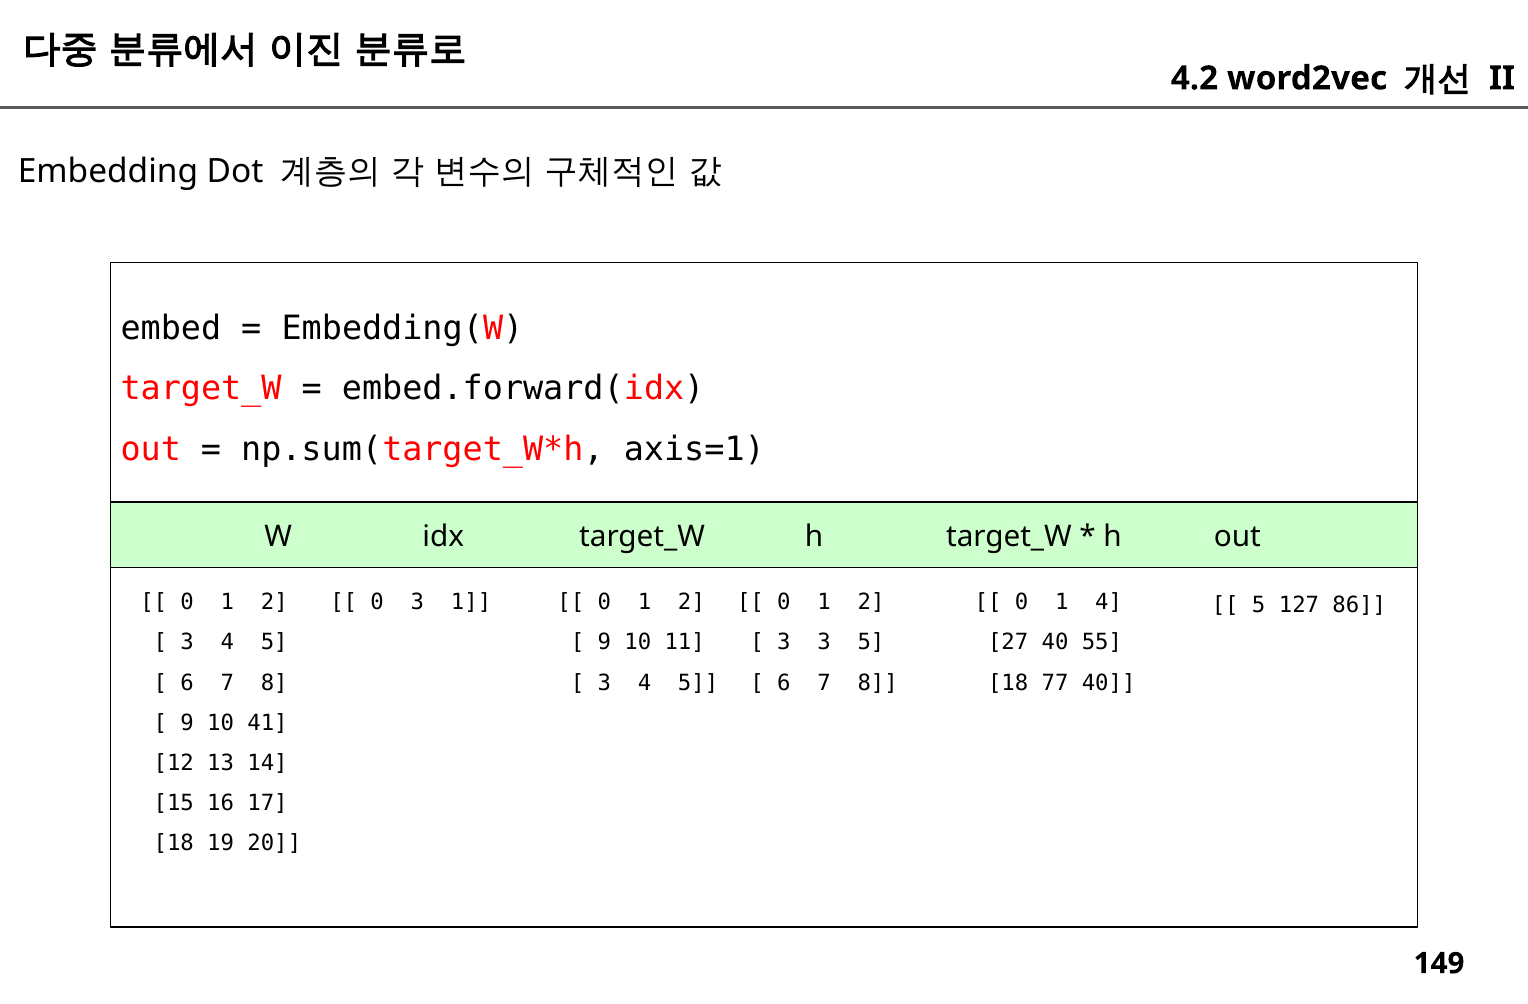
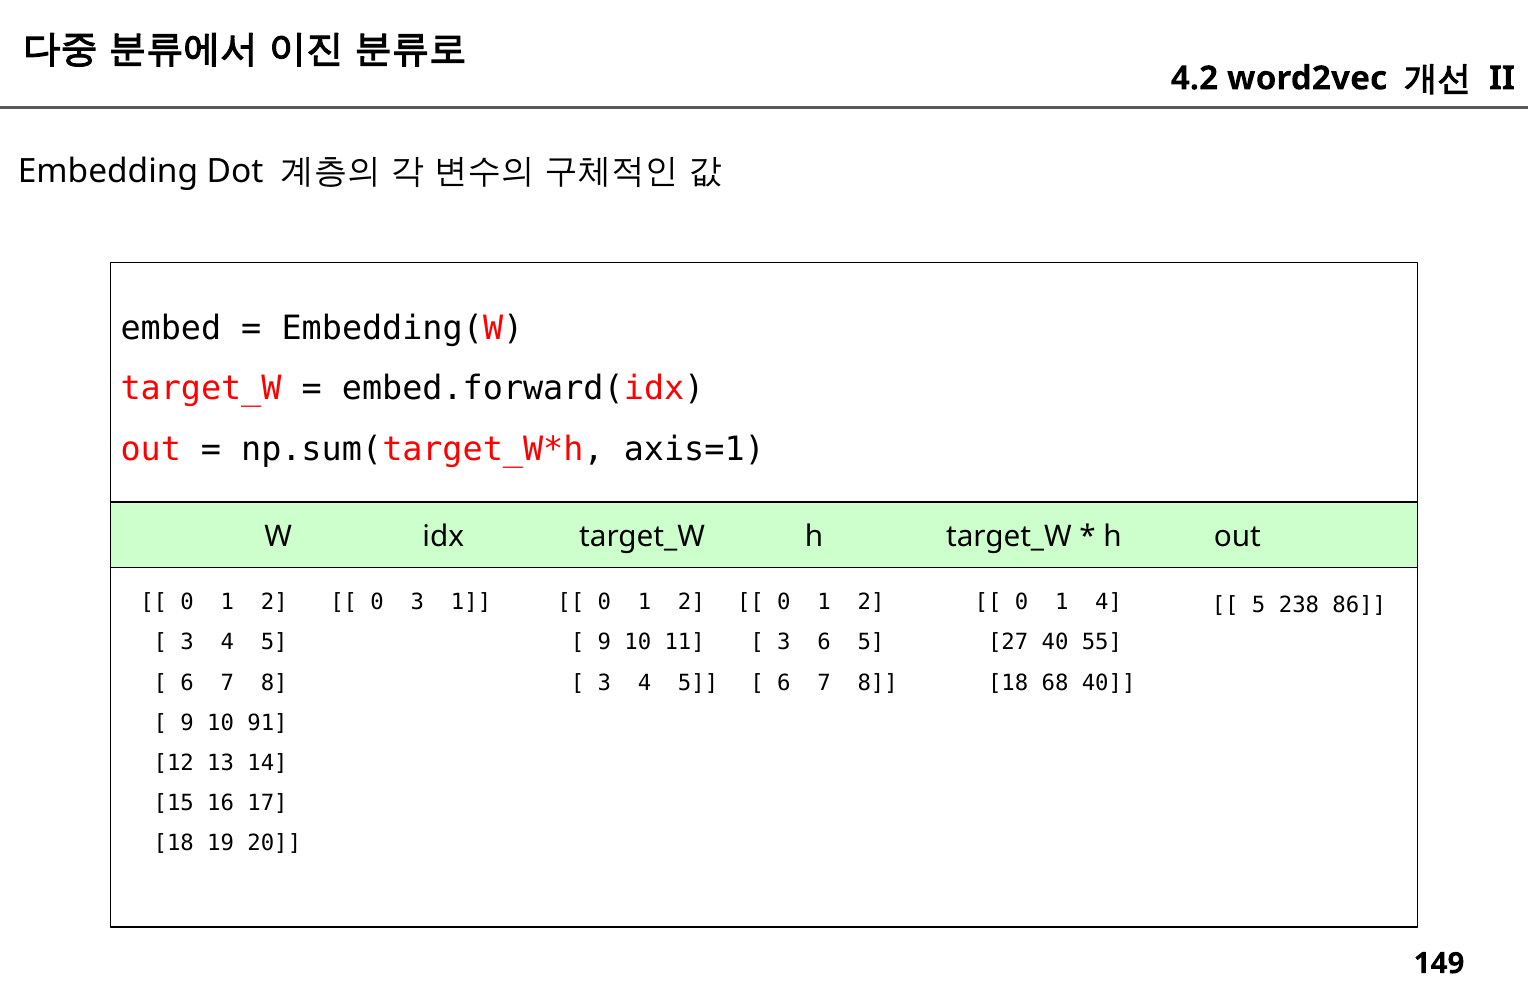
127: 127 -> 238
3 3: 3 -> 6
77: 77 -> 68
41: 41 -> 91
